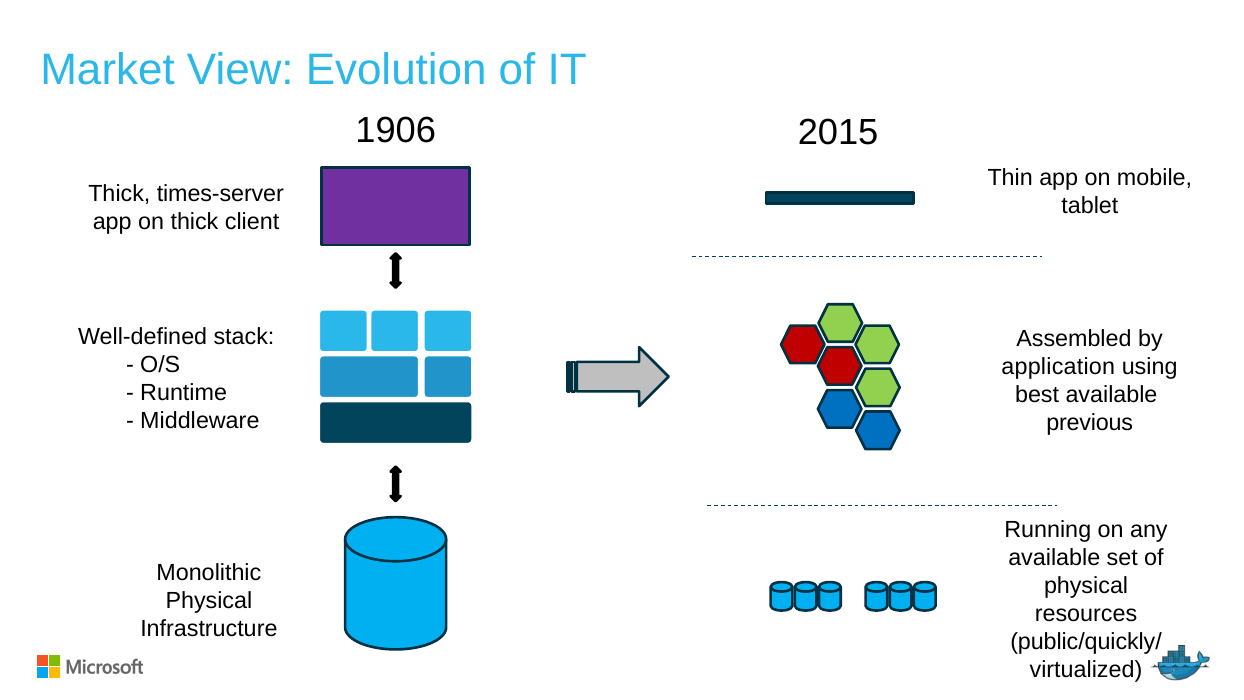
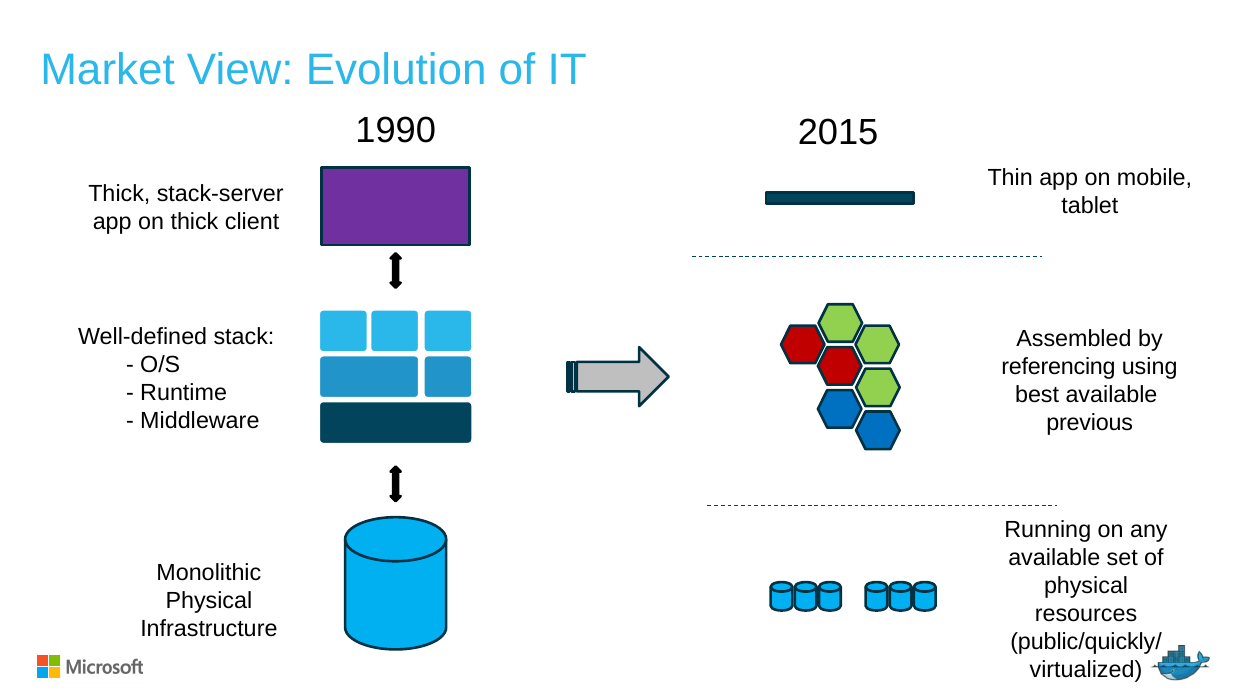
1906: 1906 -> 1990
times-server: times-server -> stack-server
application: application -> referencing
